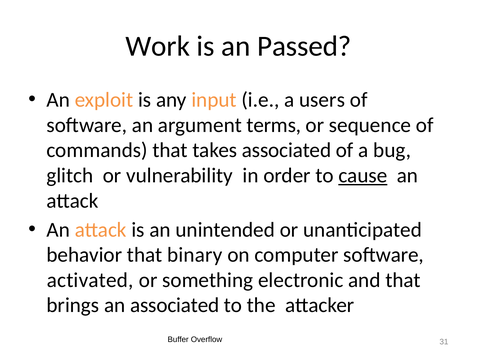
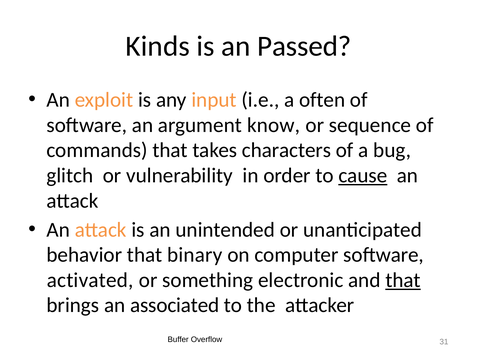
Work: Work -> Kinds
users: users -> often
terms: terms -> know
takes associated: associated -> characters
that at (403, 280) underline: none -> present
